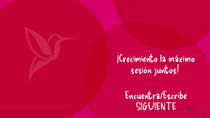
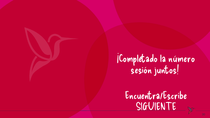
¡Crecimiento: ¡Crecimiento -> ¡Completado
máximo: máximo -> número
